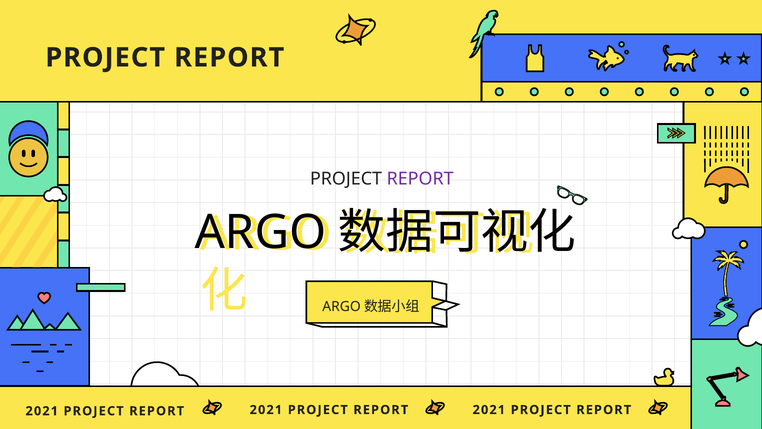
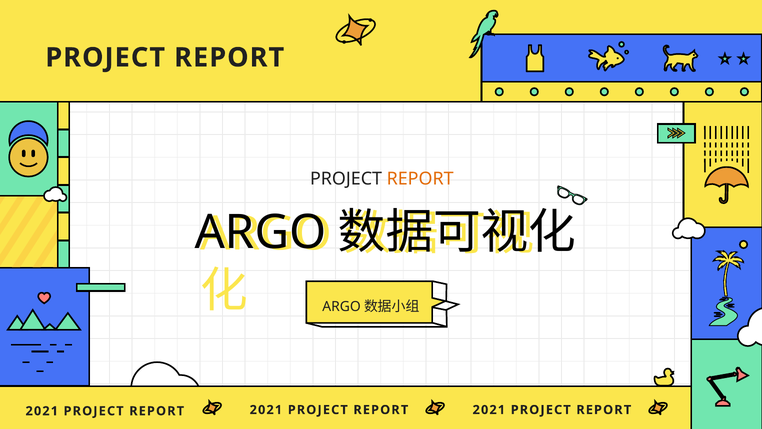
REPORT at (420, 178) colour: purple -> orange
